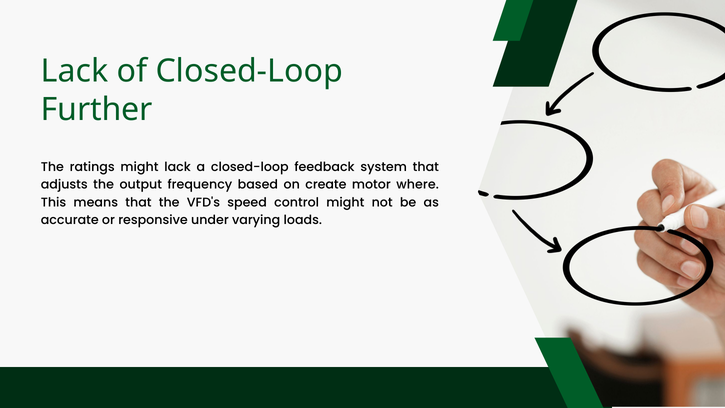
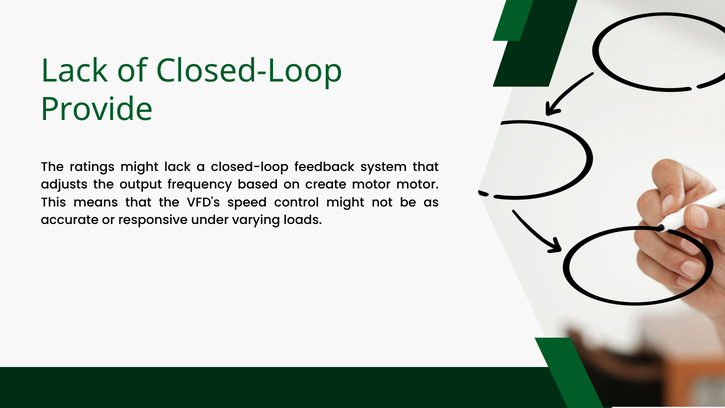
Further: Further -> Provide
motor where: where -> motor
